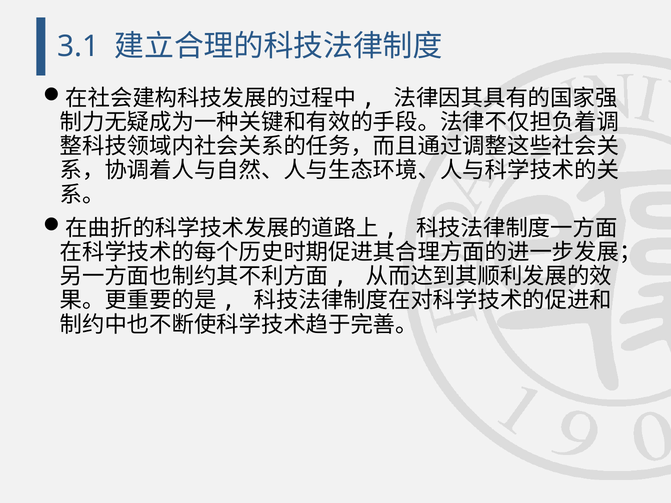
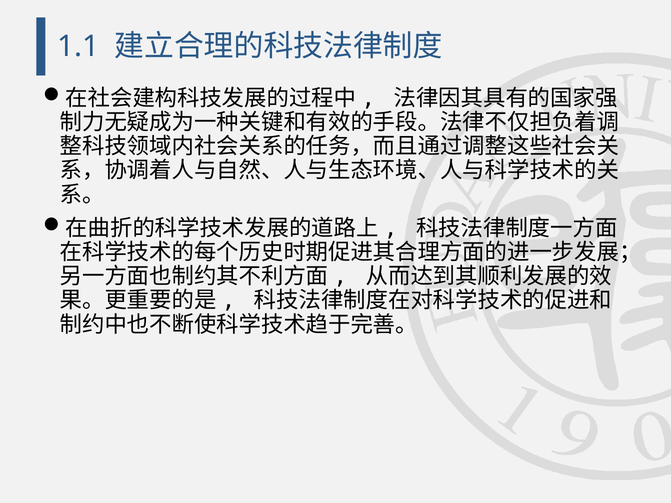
3.1: 3.1 -> 1.1
